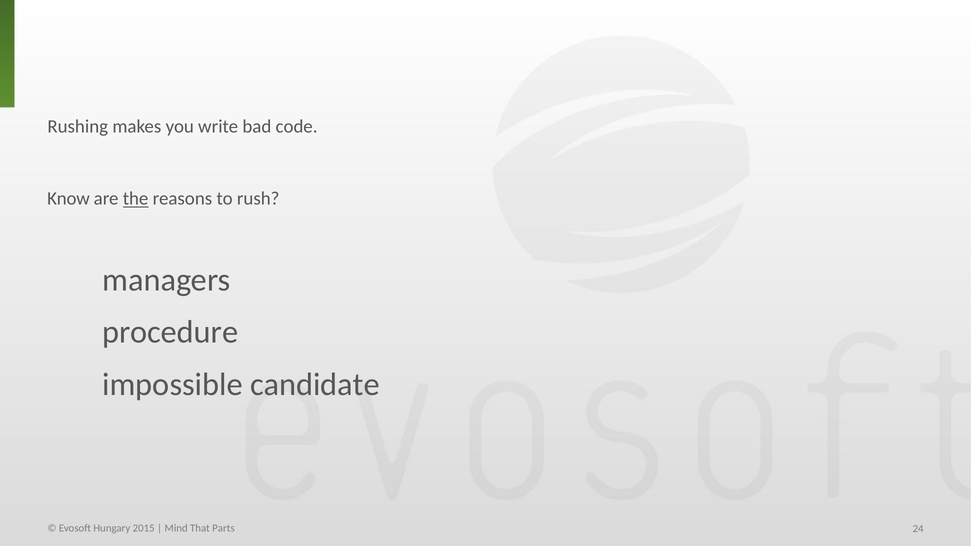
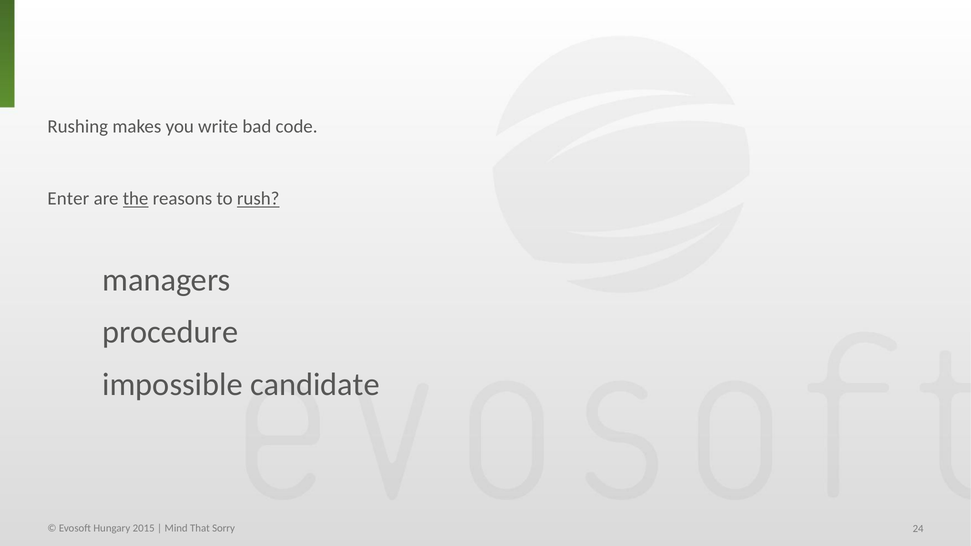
Know: Know -> Enter
rush underline: none -> present
Parts: Parts -> Sorry
